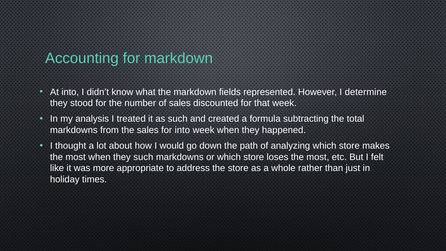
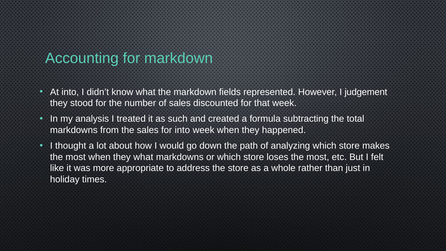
determine: determine -> judgement
they such: such -> what
